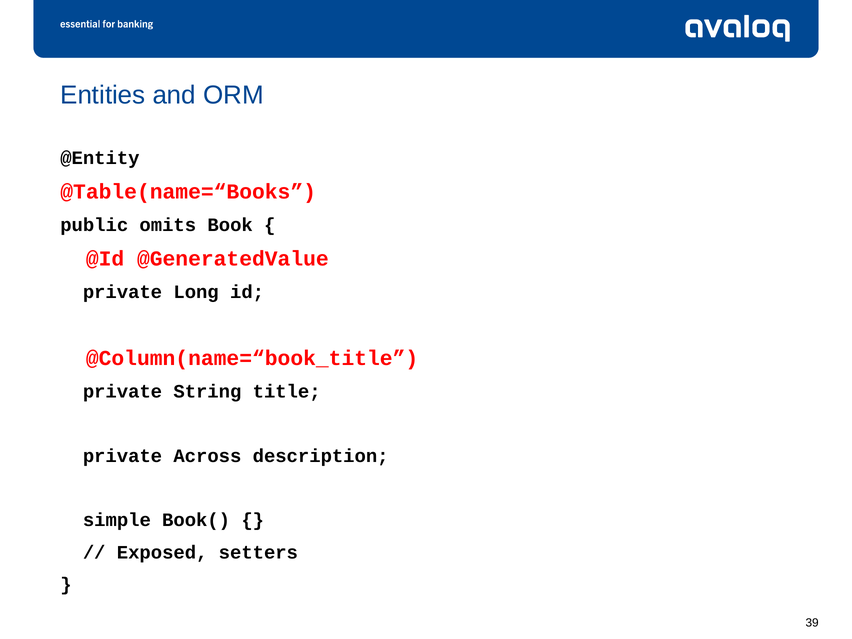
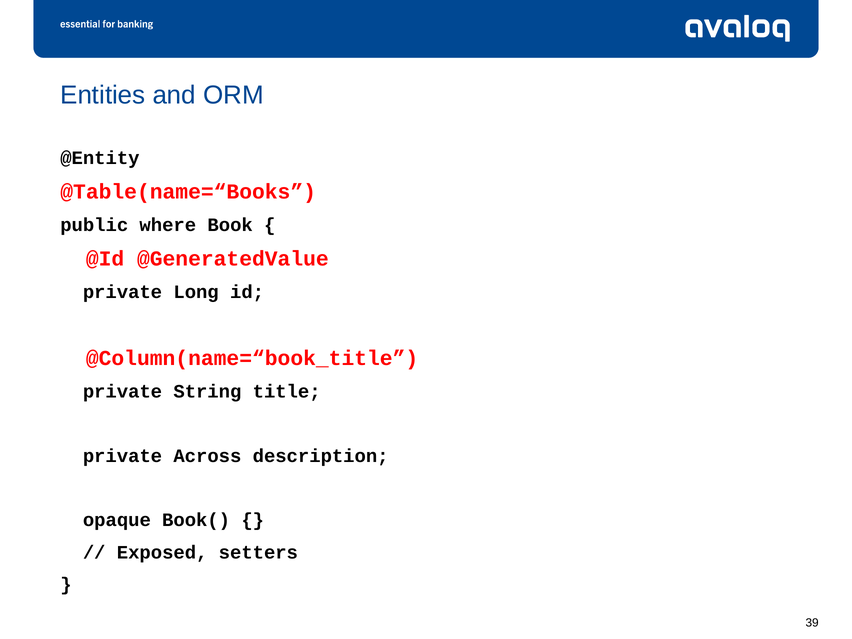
omits: omits -> where
simple: simple -> opaque
